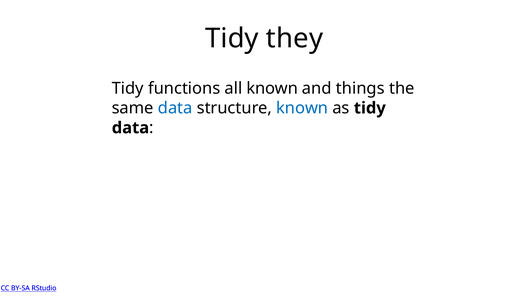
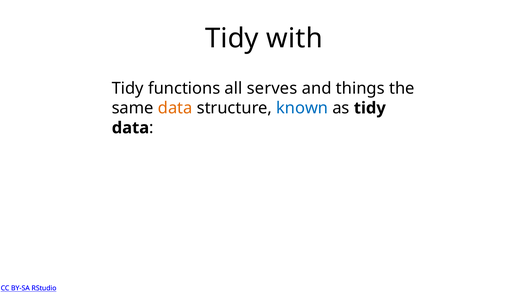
they: they -> with
all known: known -> serves
data at (175, 108) colour: blue -> orange
